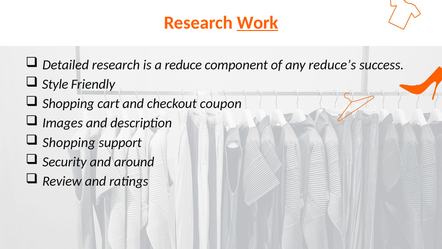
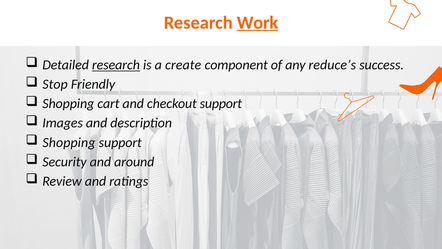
research at (116, 65) underline: none -> present
reduce: reduce -> create
Style: Style -> Stop
checkout coupon: coupon -> support
